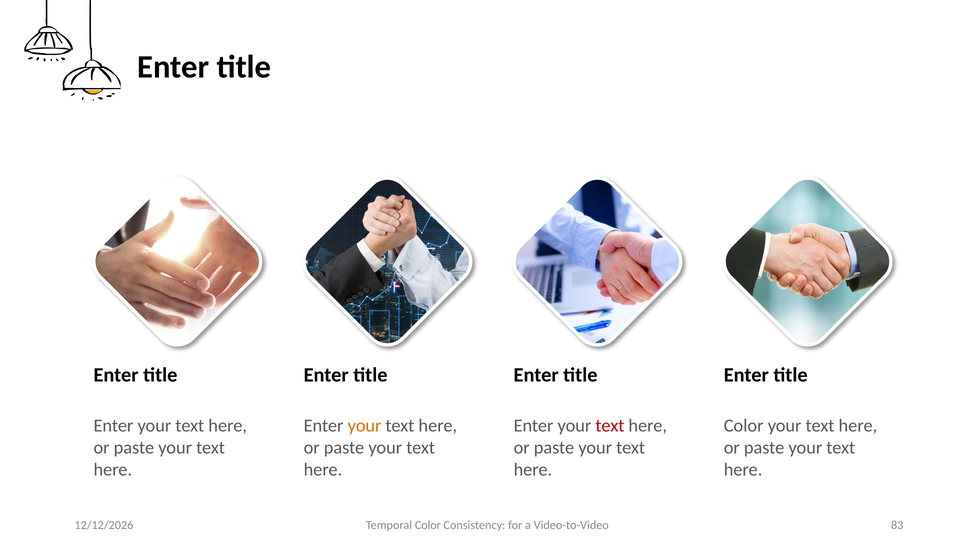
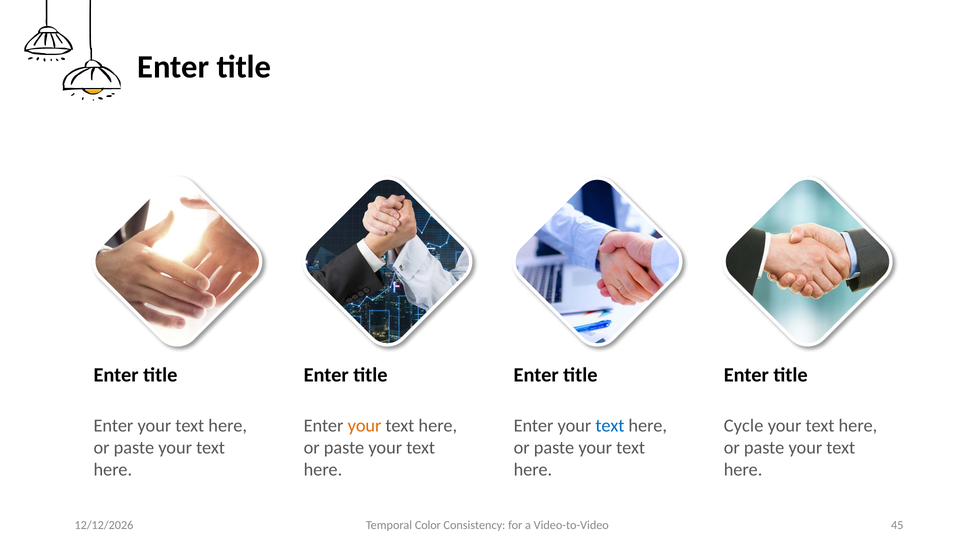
text at (610, 426) colour: red -> blue
Color at (744, 426): Color -> Cycle
83: 83 -> 45
